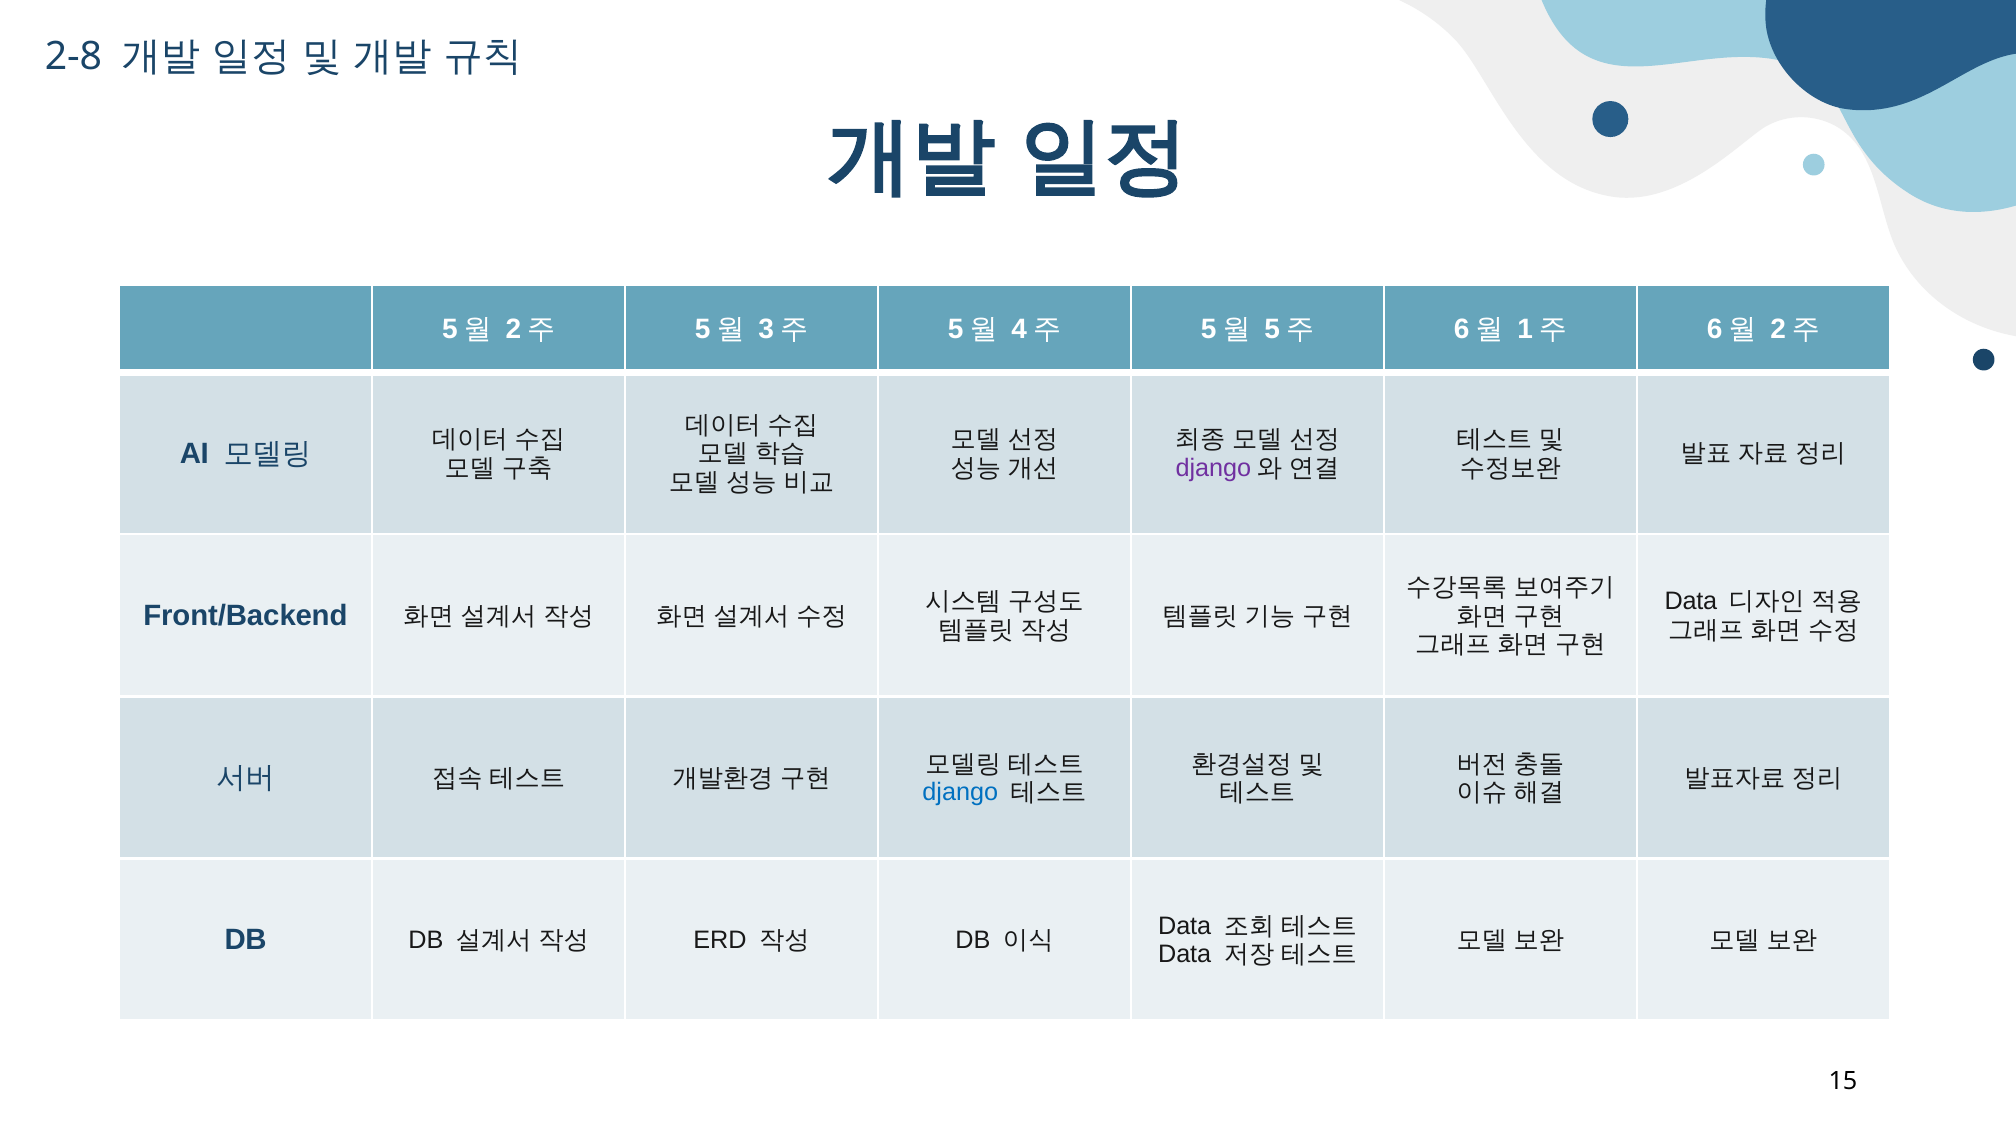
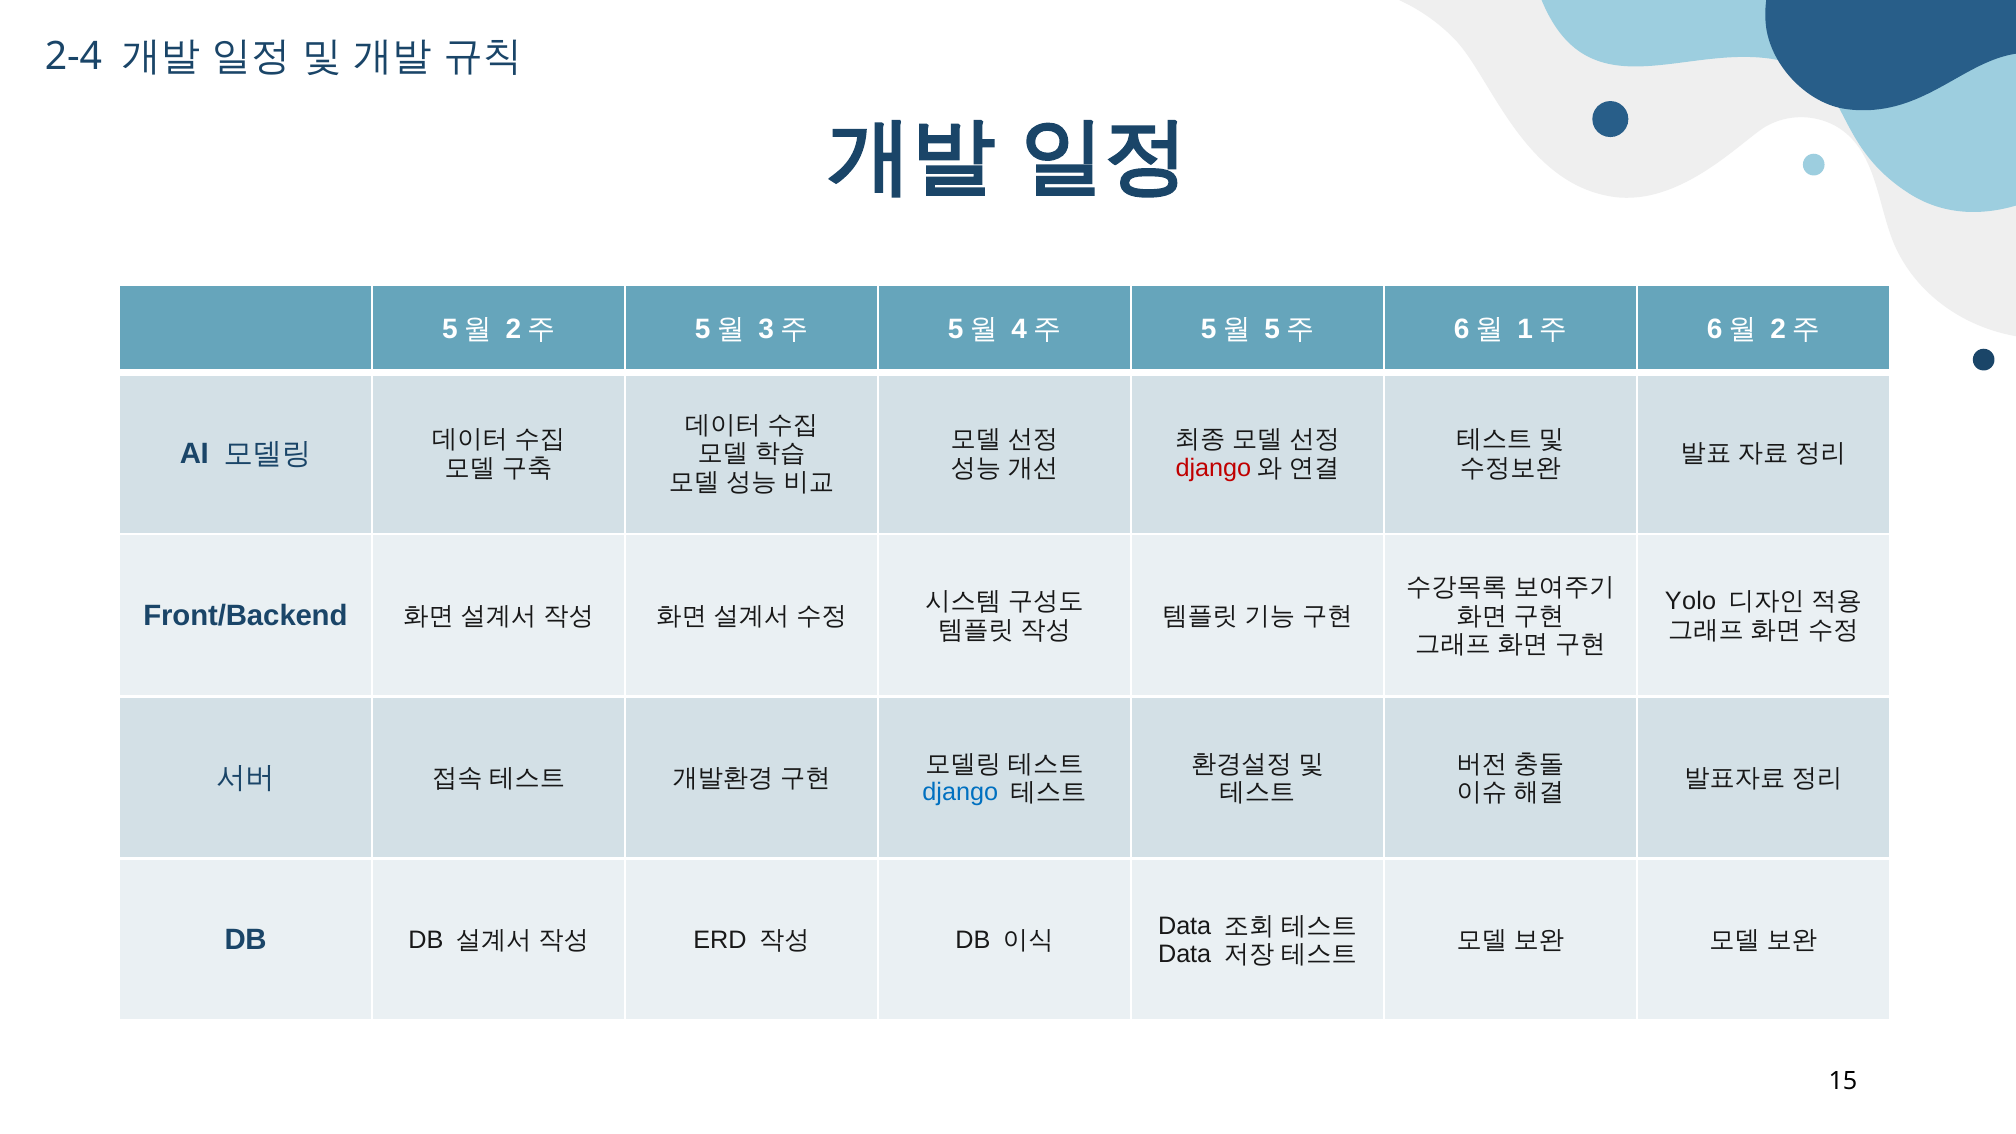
2-8: 2-8 -> 2-4
django at (1213, 468) colour: purple -> red
Data at (1691, 602): Data -> Yolo
